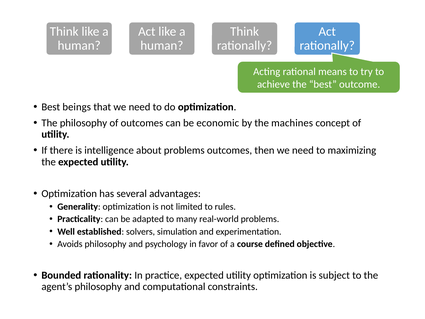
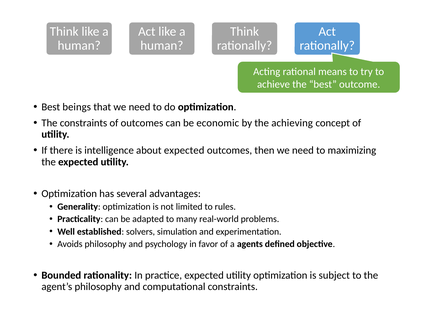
The philosophy: philosophy -> constraints
machines: machines -> achieving
about problems: problems -> expected
course: course -> agents
